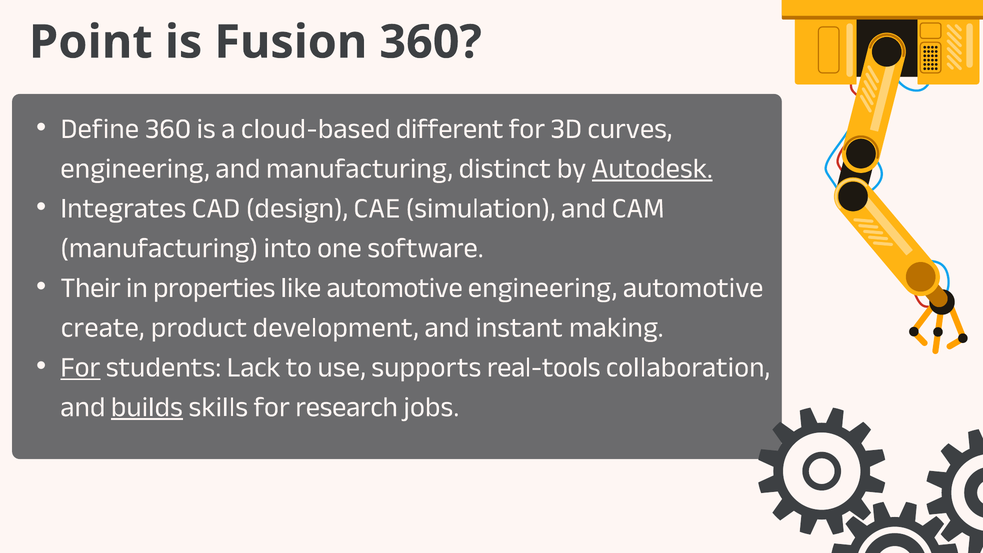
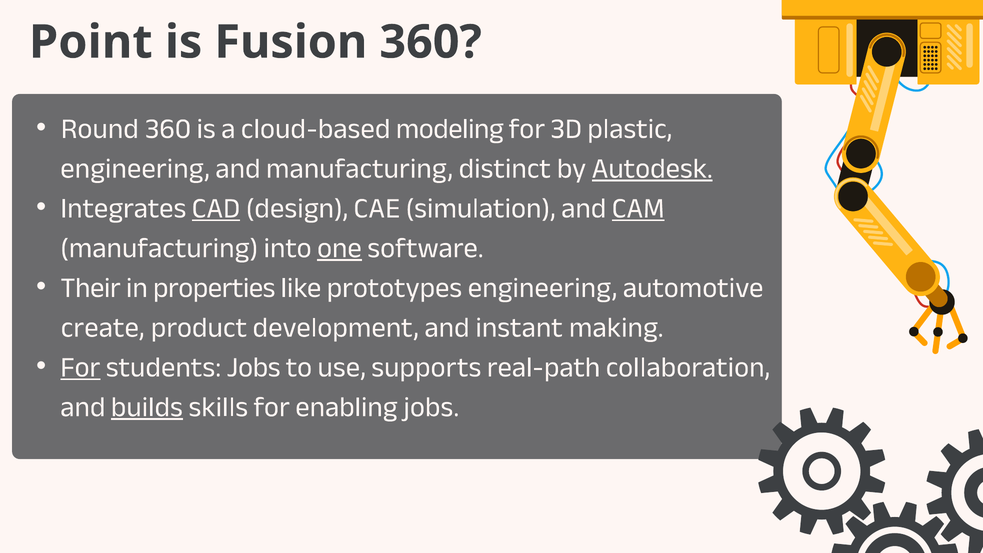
Define: Define -> Round
different: different -> modeling
curves: curves -> plastic
CAD underline: none -> present
CAM underline: none -> present
one underline: none -> present
like automotive: automotive -> prototypes
students Lack: Lack -> Jobs
real-tools: real-tools -> real-path
research: research -> enabling
